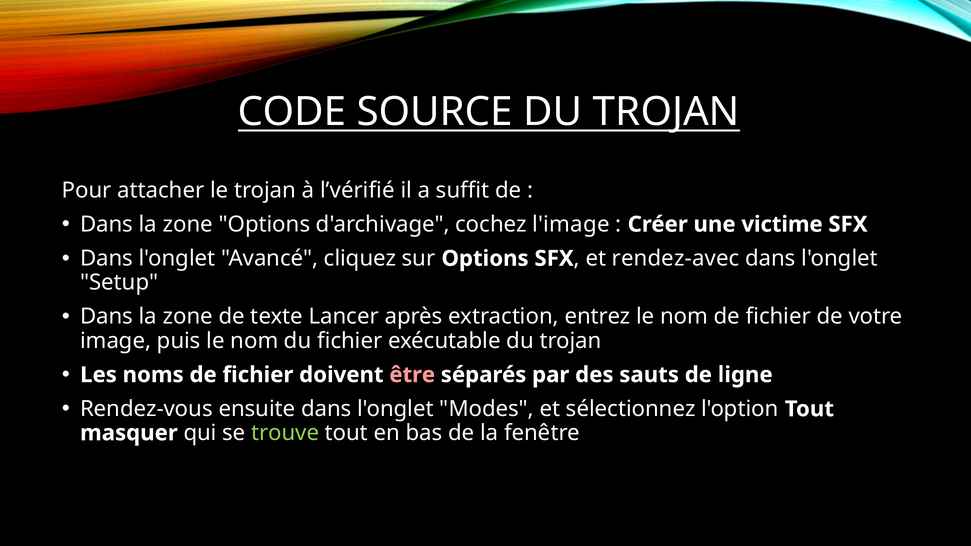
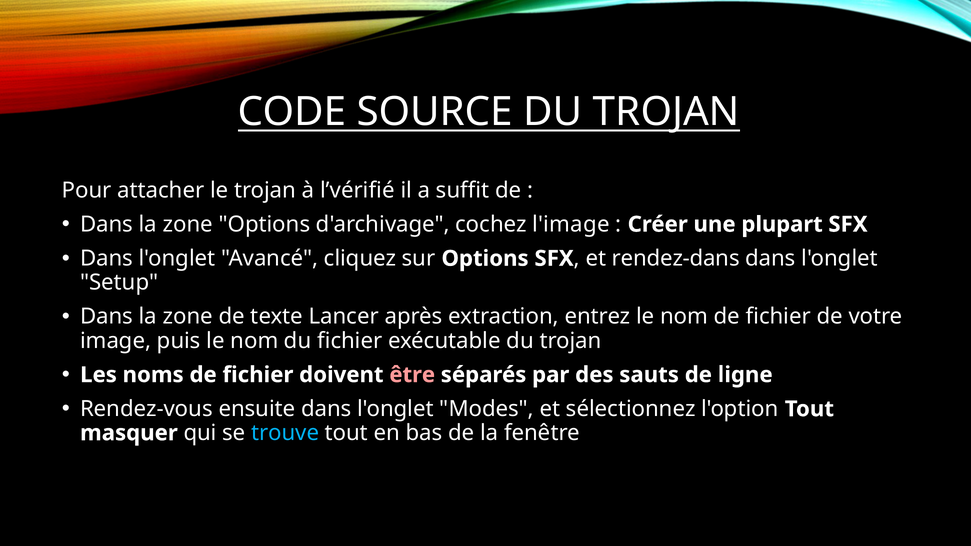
victime: victime -> plupart
rendez-avec: rendez-avec -> rendez-dans
trouve colour: light green -> light blue
